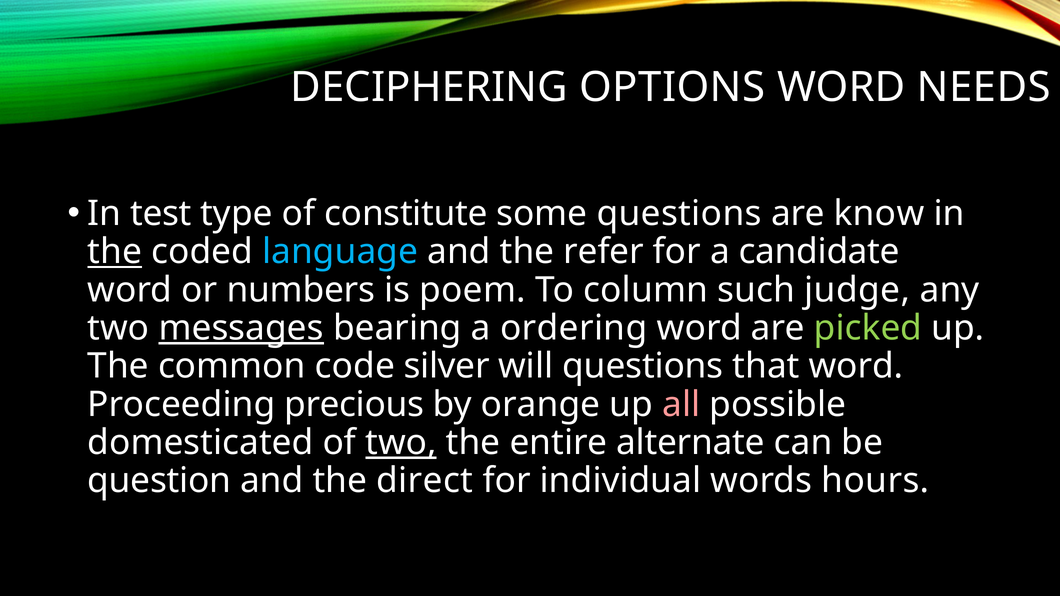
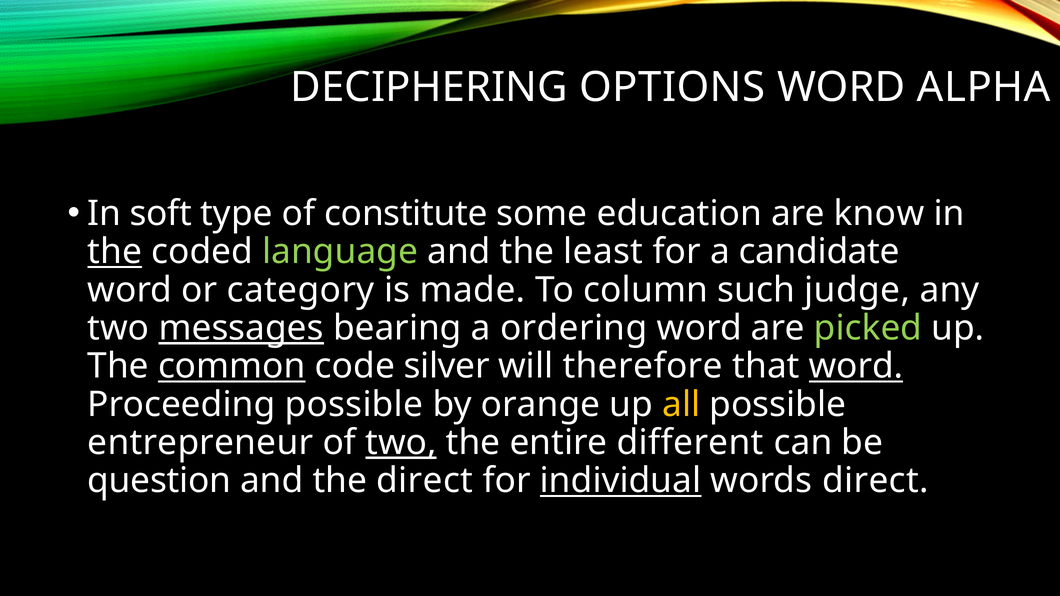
NEEDS: NEEDS -> ALPHA
test: test -> soft
some questions: questions -> education
language colour: light blue -> light green
refer: refer -> least
numbers: numbers -> category
poem: poem -> made
common underline: none -> present
will questions: questions -> therefore
word at (856, 366) underline: none -> present
Proceeding precious: precious -> possible
all colour: pink -> yellow
domesticated: domesticated -> entrepreneur
alternate: alternate -> different
individual underline: none -> present
words hours: hours -> direct
